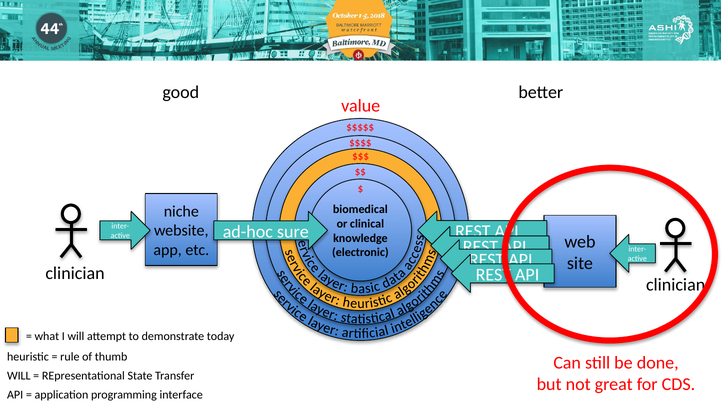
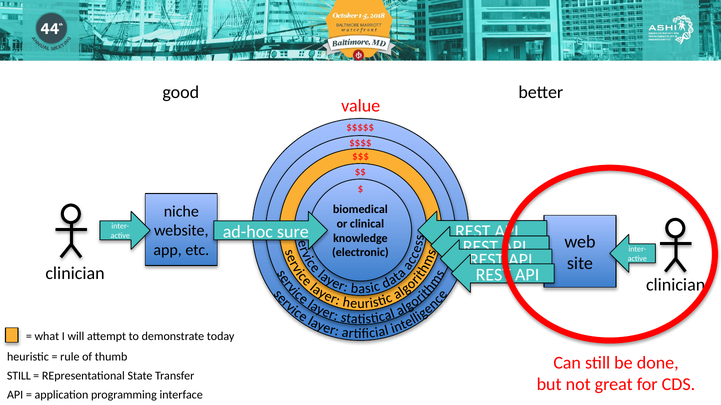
WILL at (19, 377): WILL -> STILL
